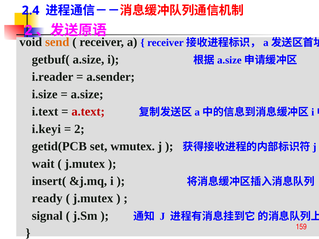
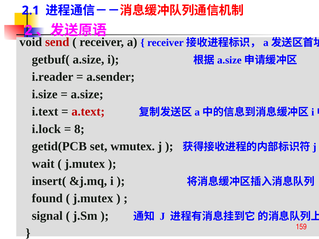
2.4: 2.4 -> 2.1
send colour: orange -> red
i.keyi: i.keyi -> i.lock
2 at (79, 129): 2 -> 8
ready: ready -> found
